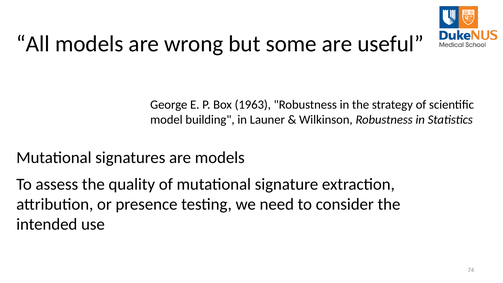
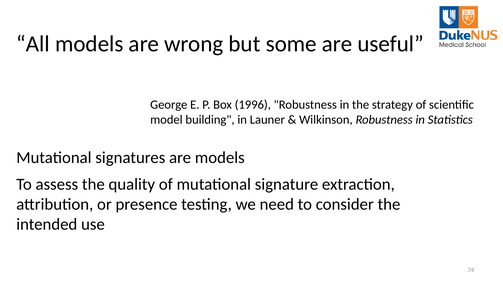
1963: 1963 -> 1996
